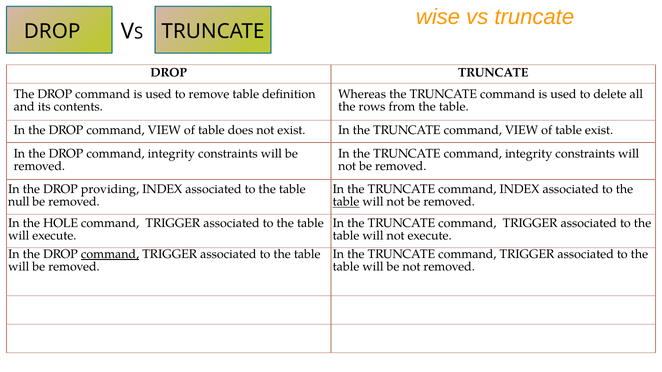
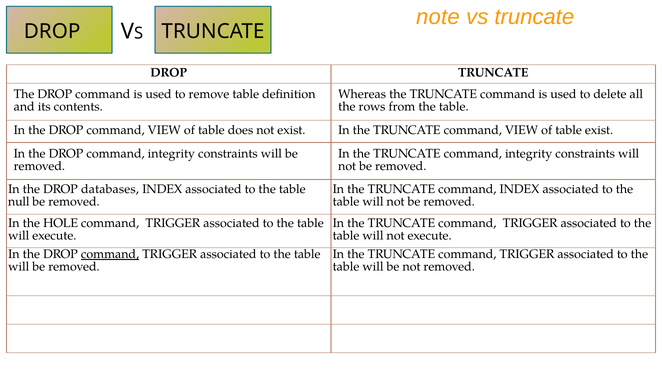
wise: wise -> note
providing: providing -> databases
table at (346, 202) underline: present -> none
